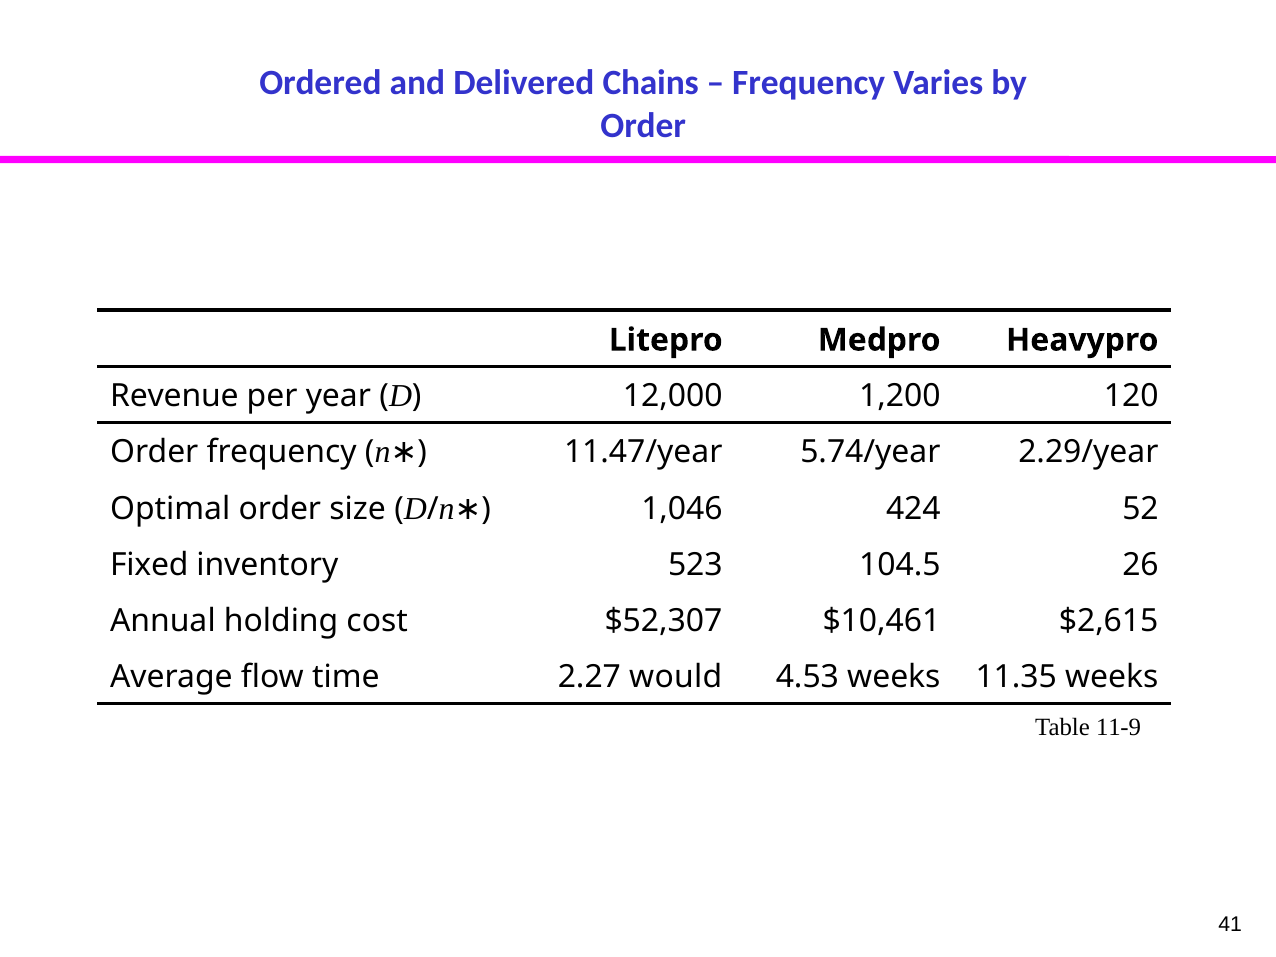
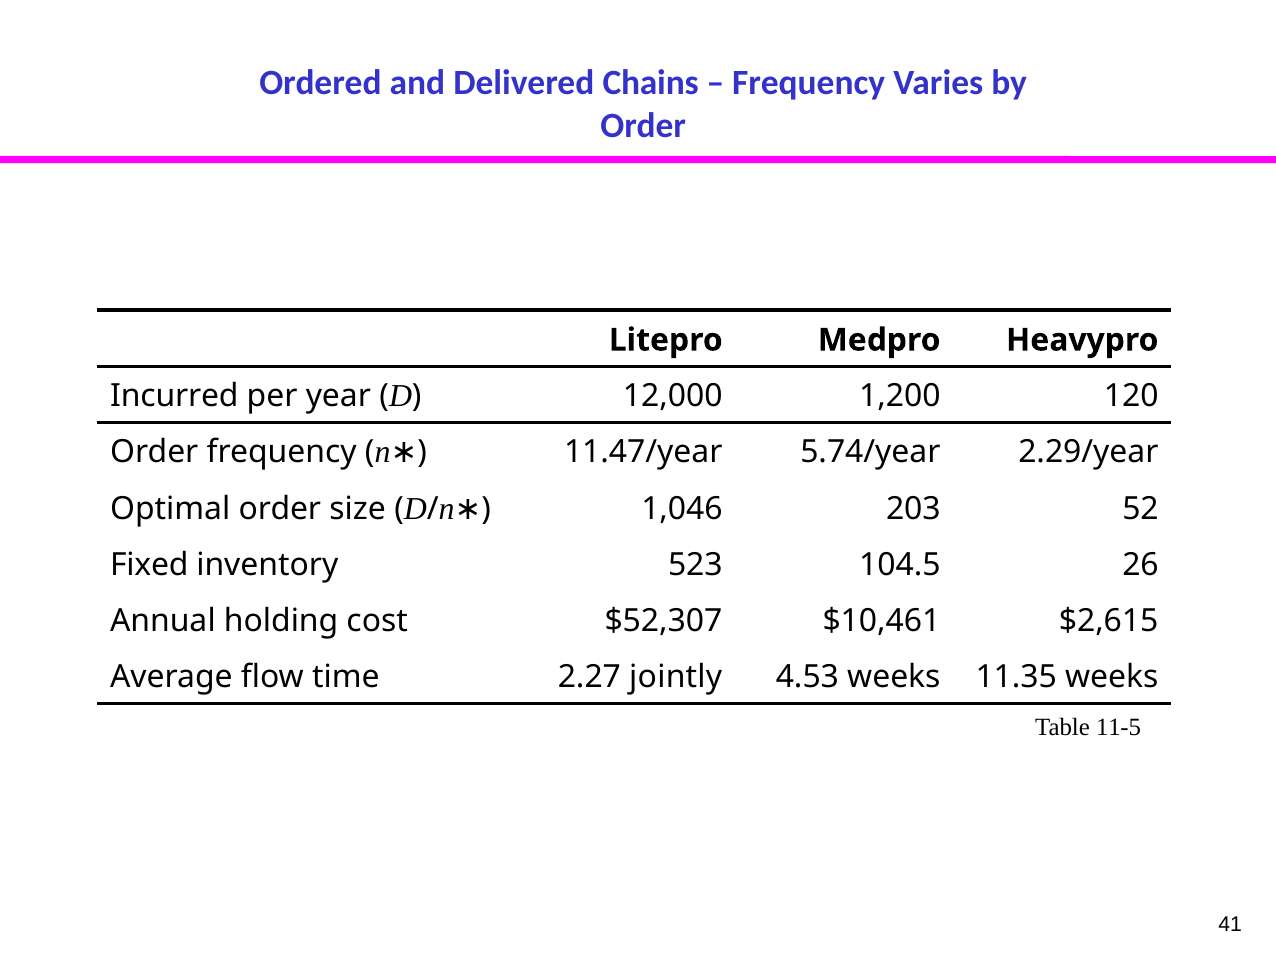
Revenue: Revenue -> Incurred
424: 424 -> 203
would: would -> jointly
11-9: 11-9 -> 11-5
